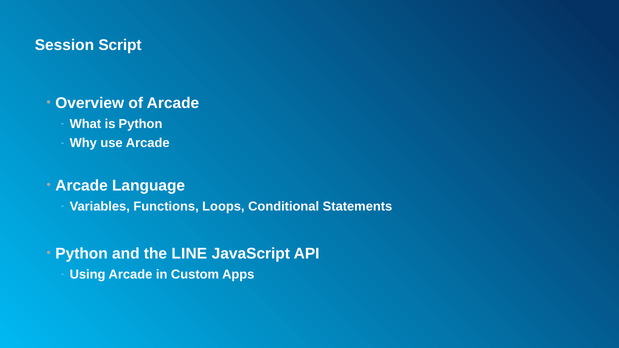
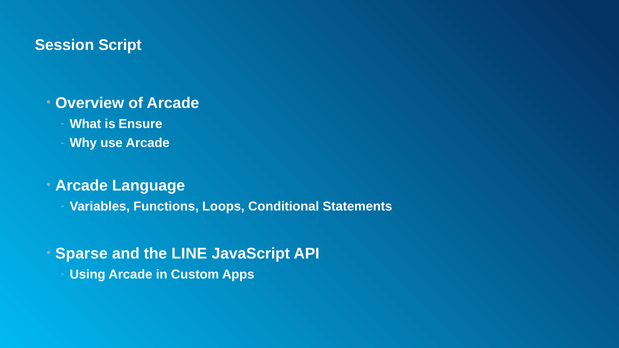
is Python: Python -> Ensure
Python at (82, 254): Python -> Sparse
